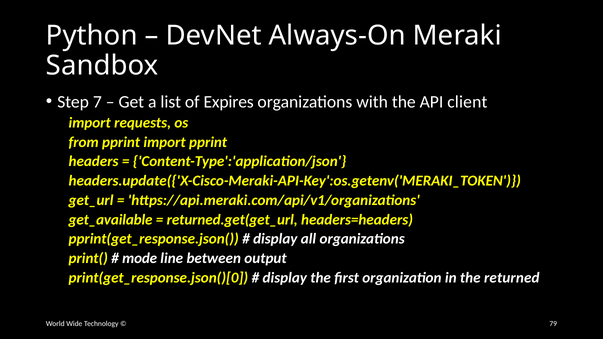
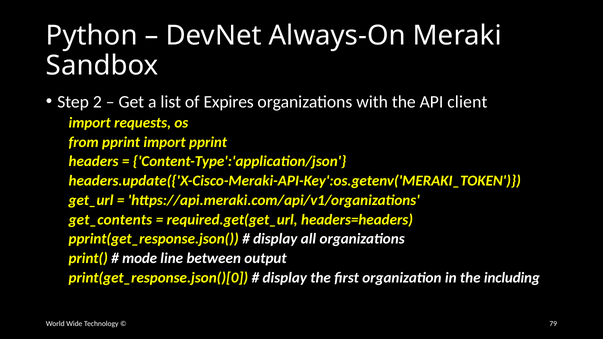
7: 7 -> 2
get_available: get_available -> get_contents
returned.get(get_url: returned.get(get_url -> required.get(get_url
returned: returned -> including
